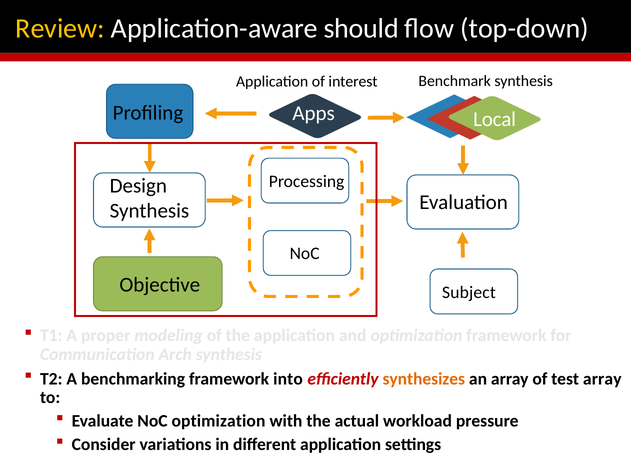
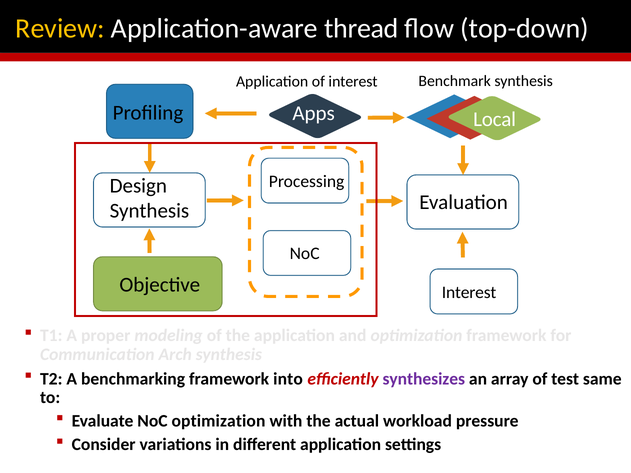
should: should -> thread
Subject at (469, 293): Subject -> Interest
synthesizes colour: orange -> purple
test array: array -> same
